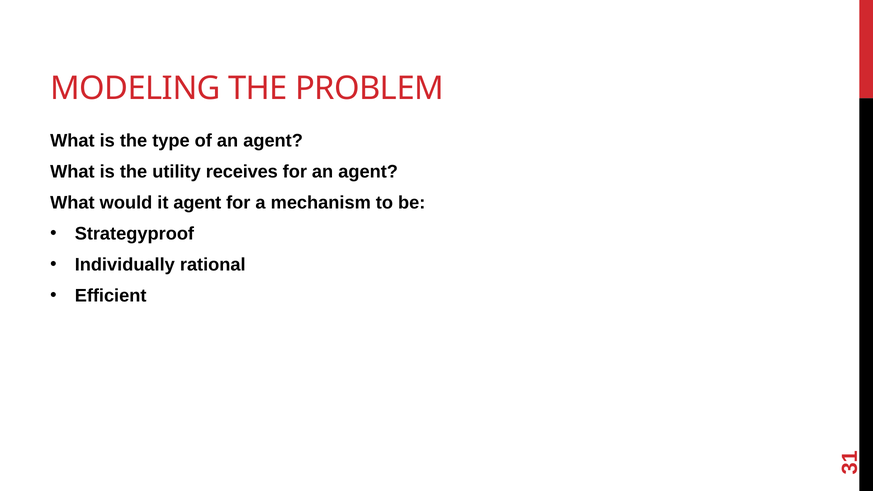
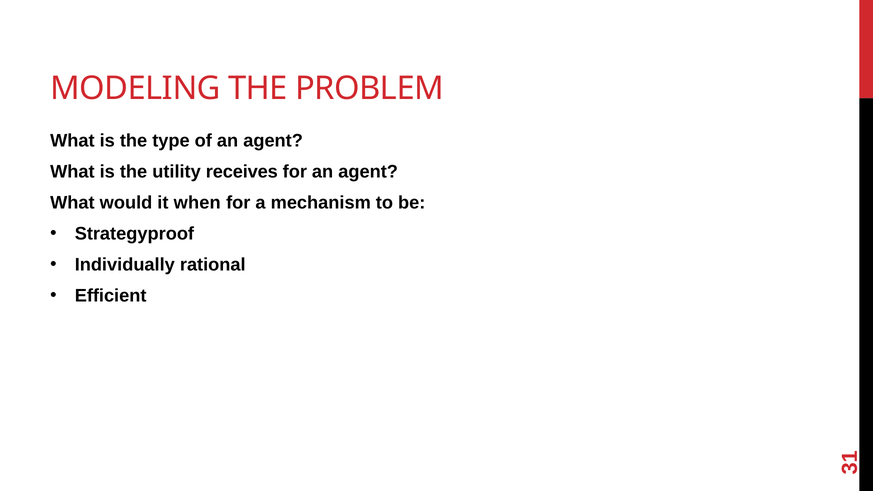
it agent: agent -> when
